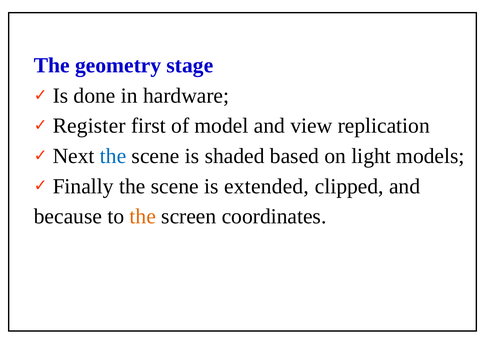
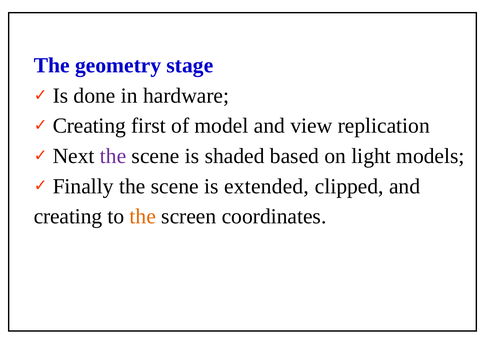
Register at (89, 126): Register -> Creating
the at (113, 156) colour: blue -> purple
because at (68, 216): because -> creating
